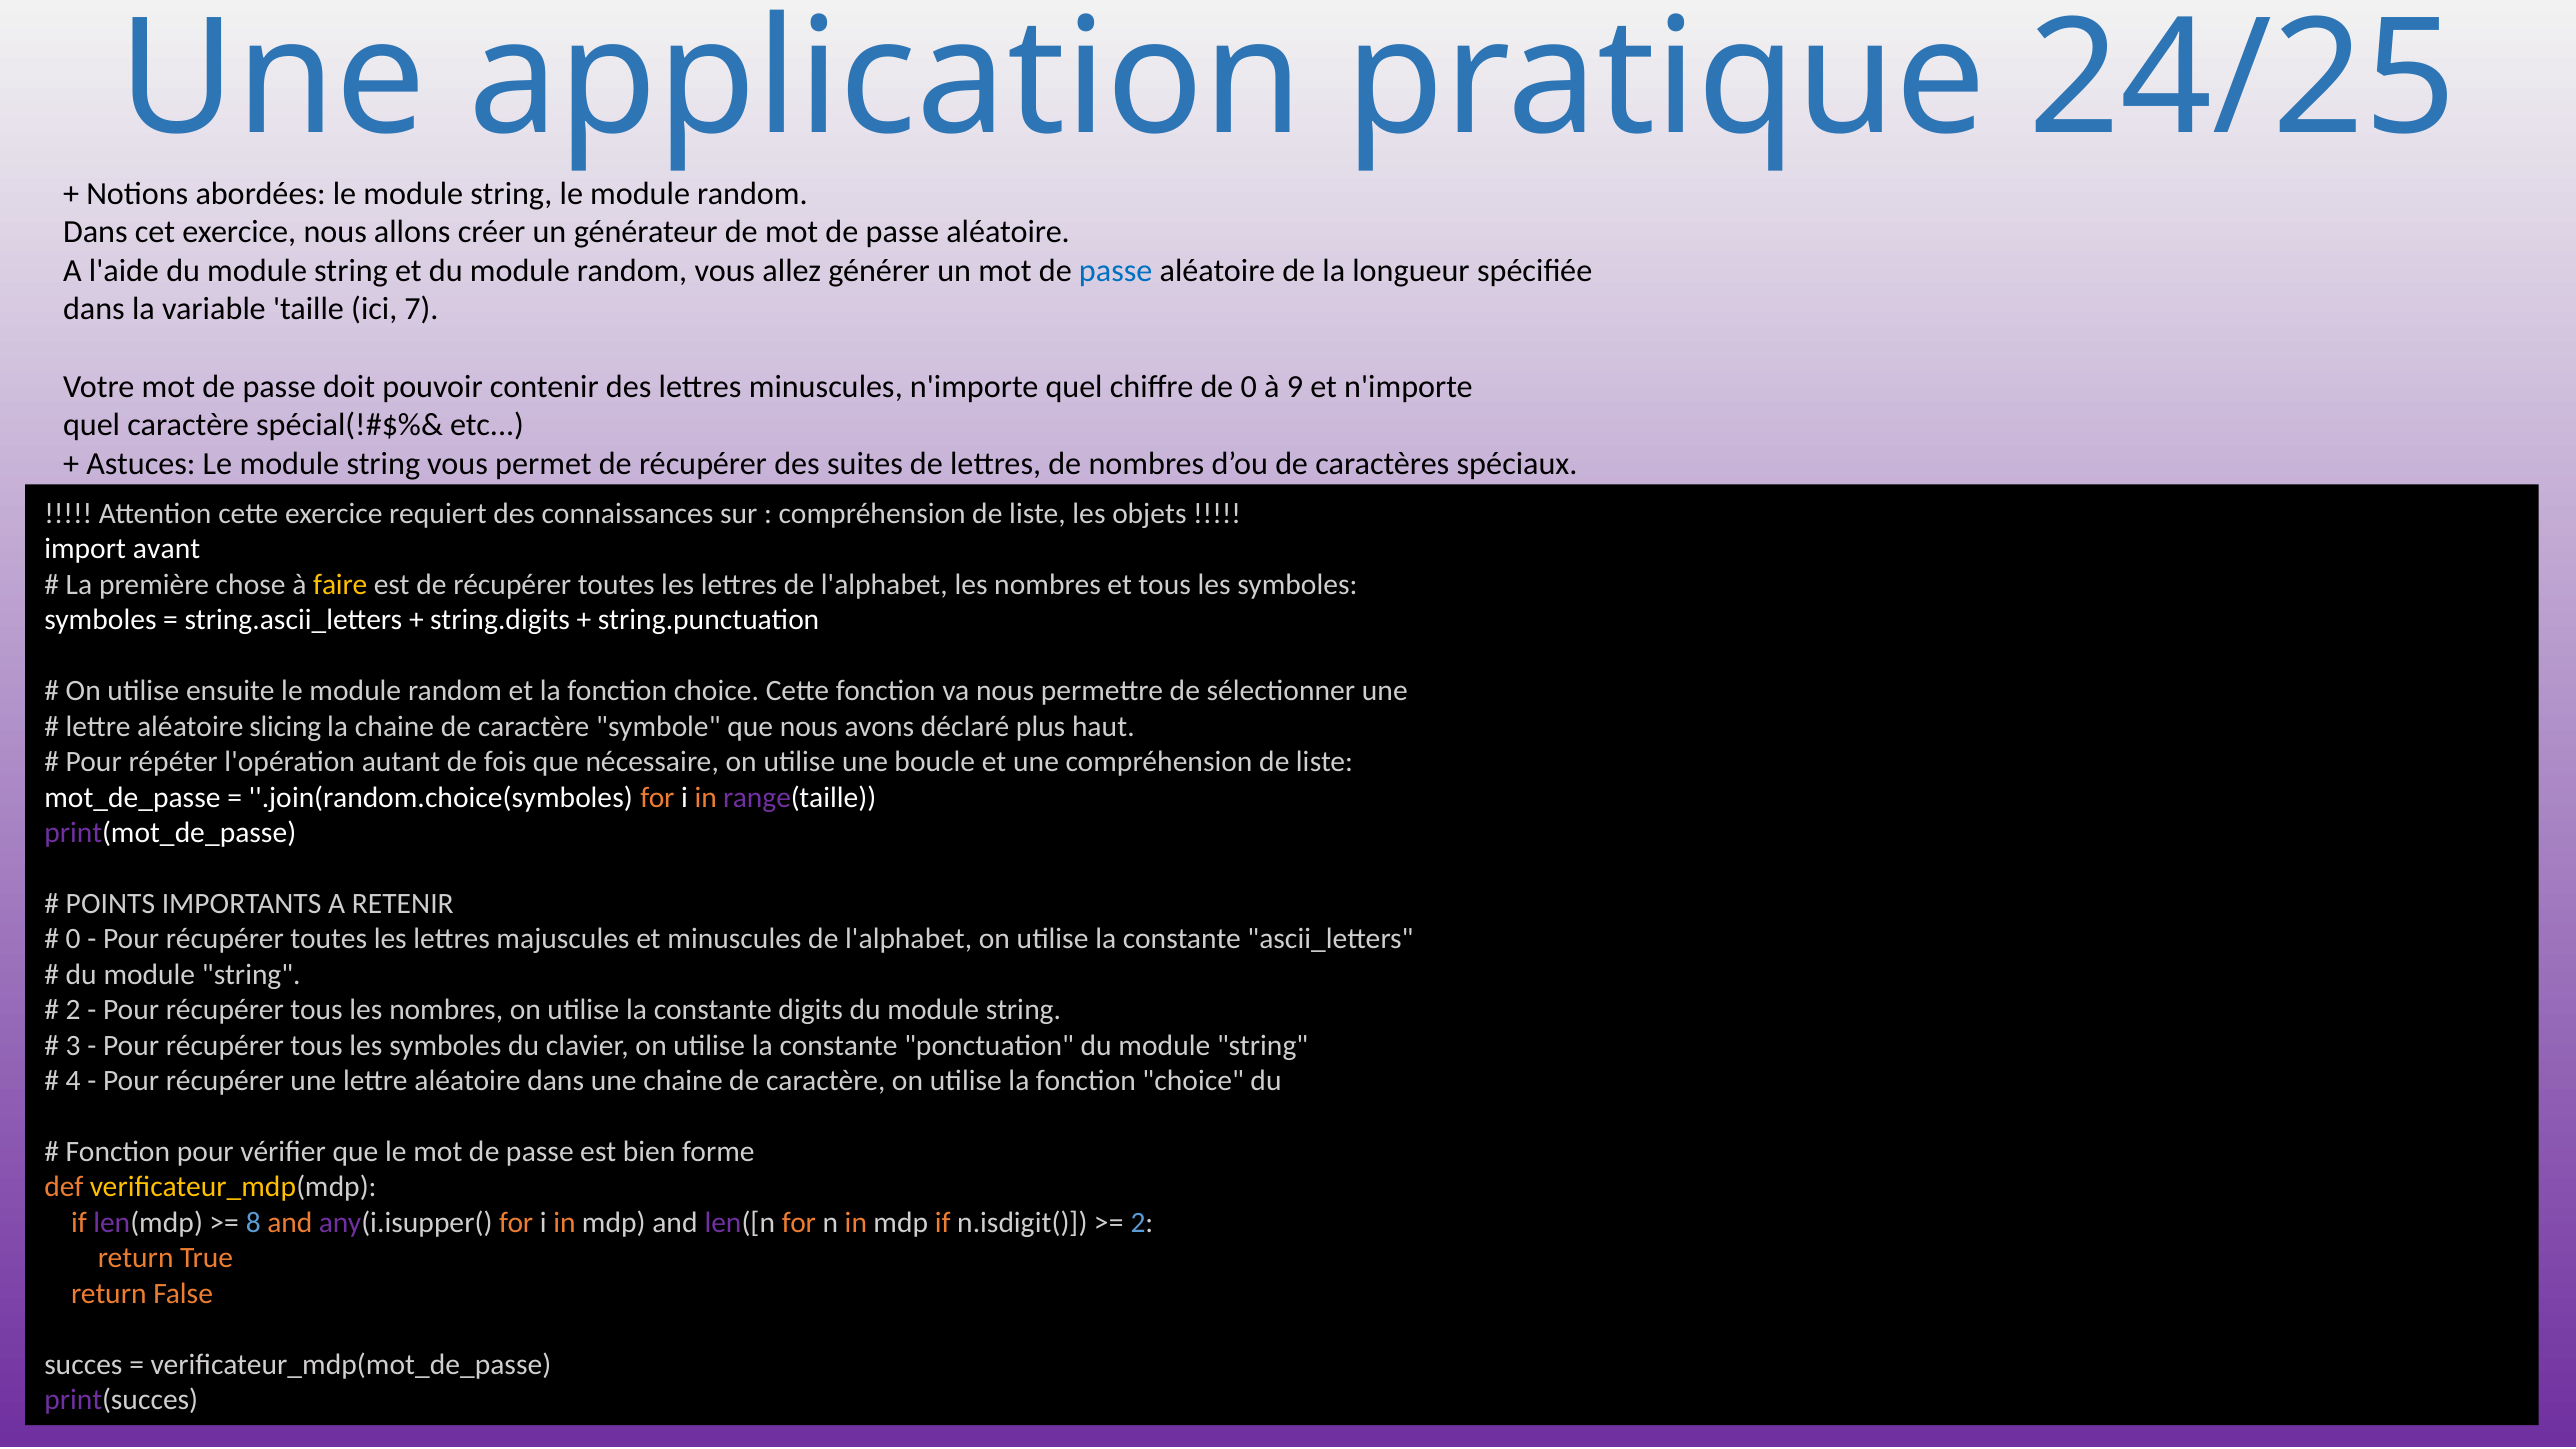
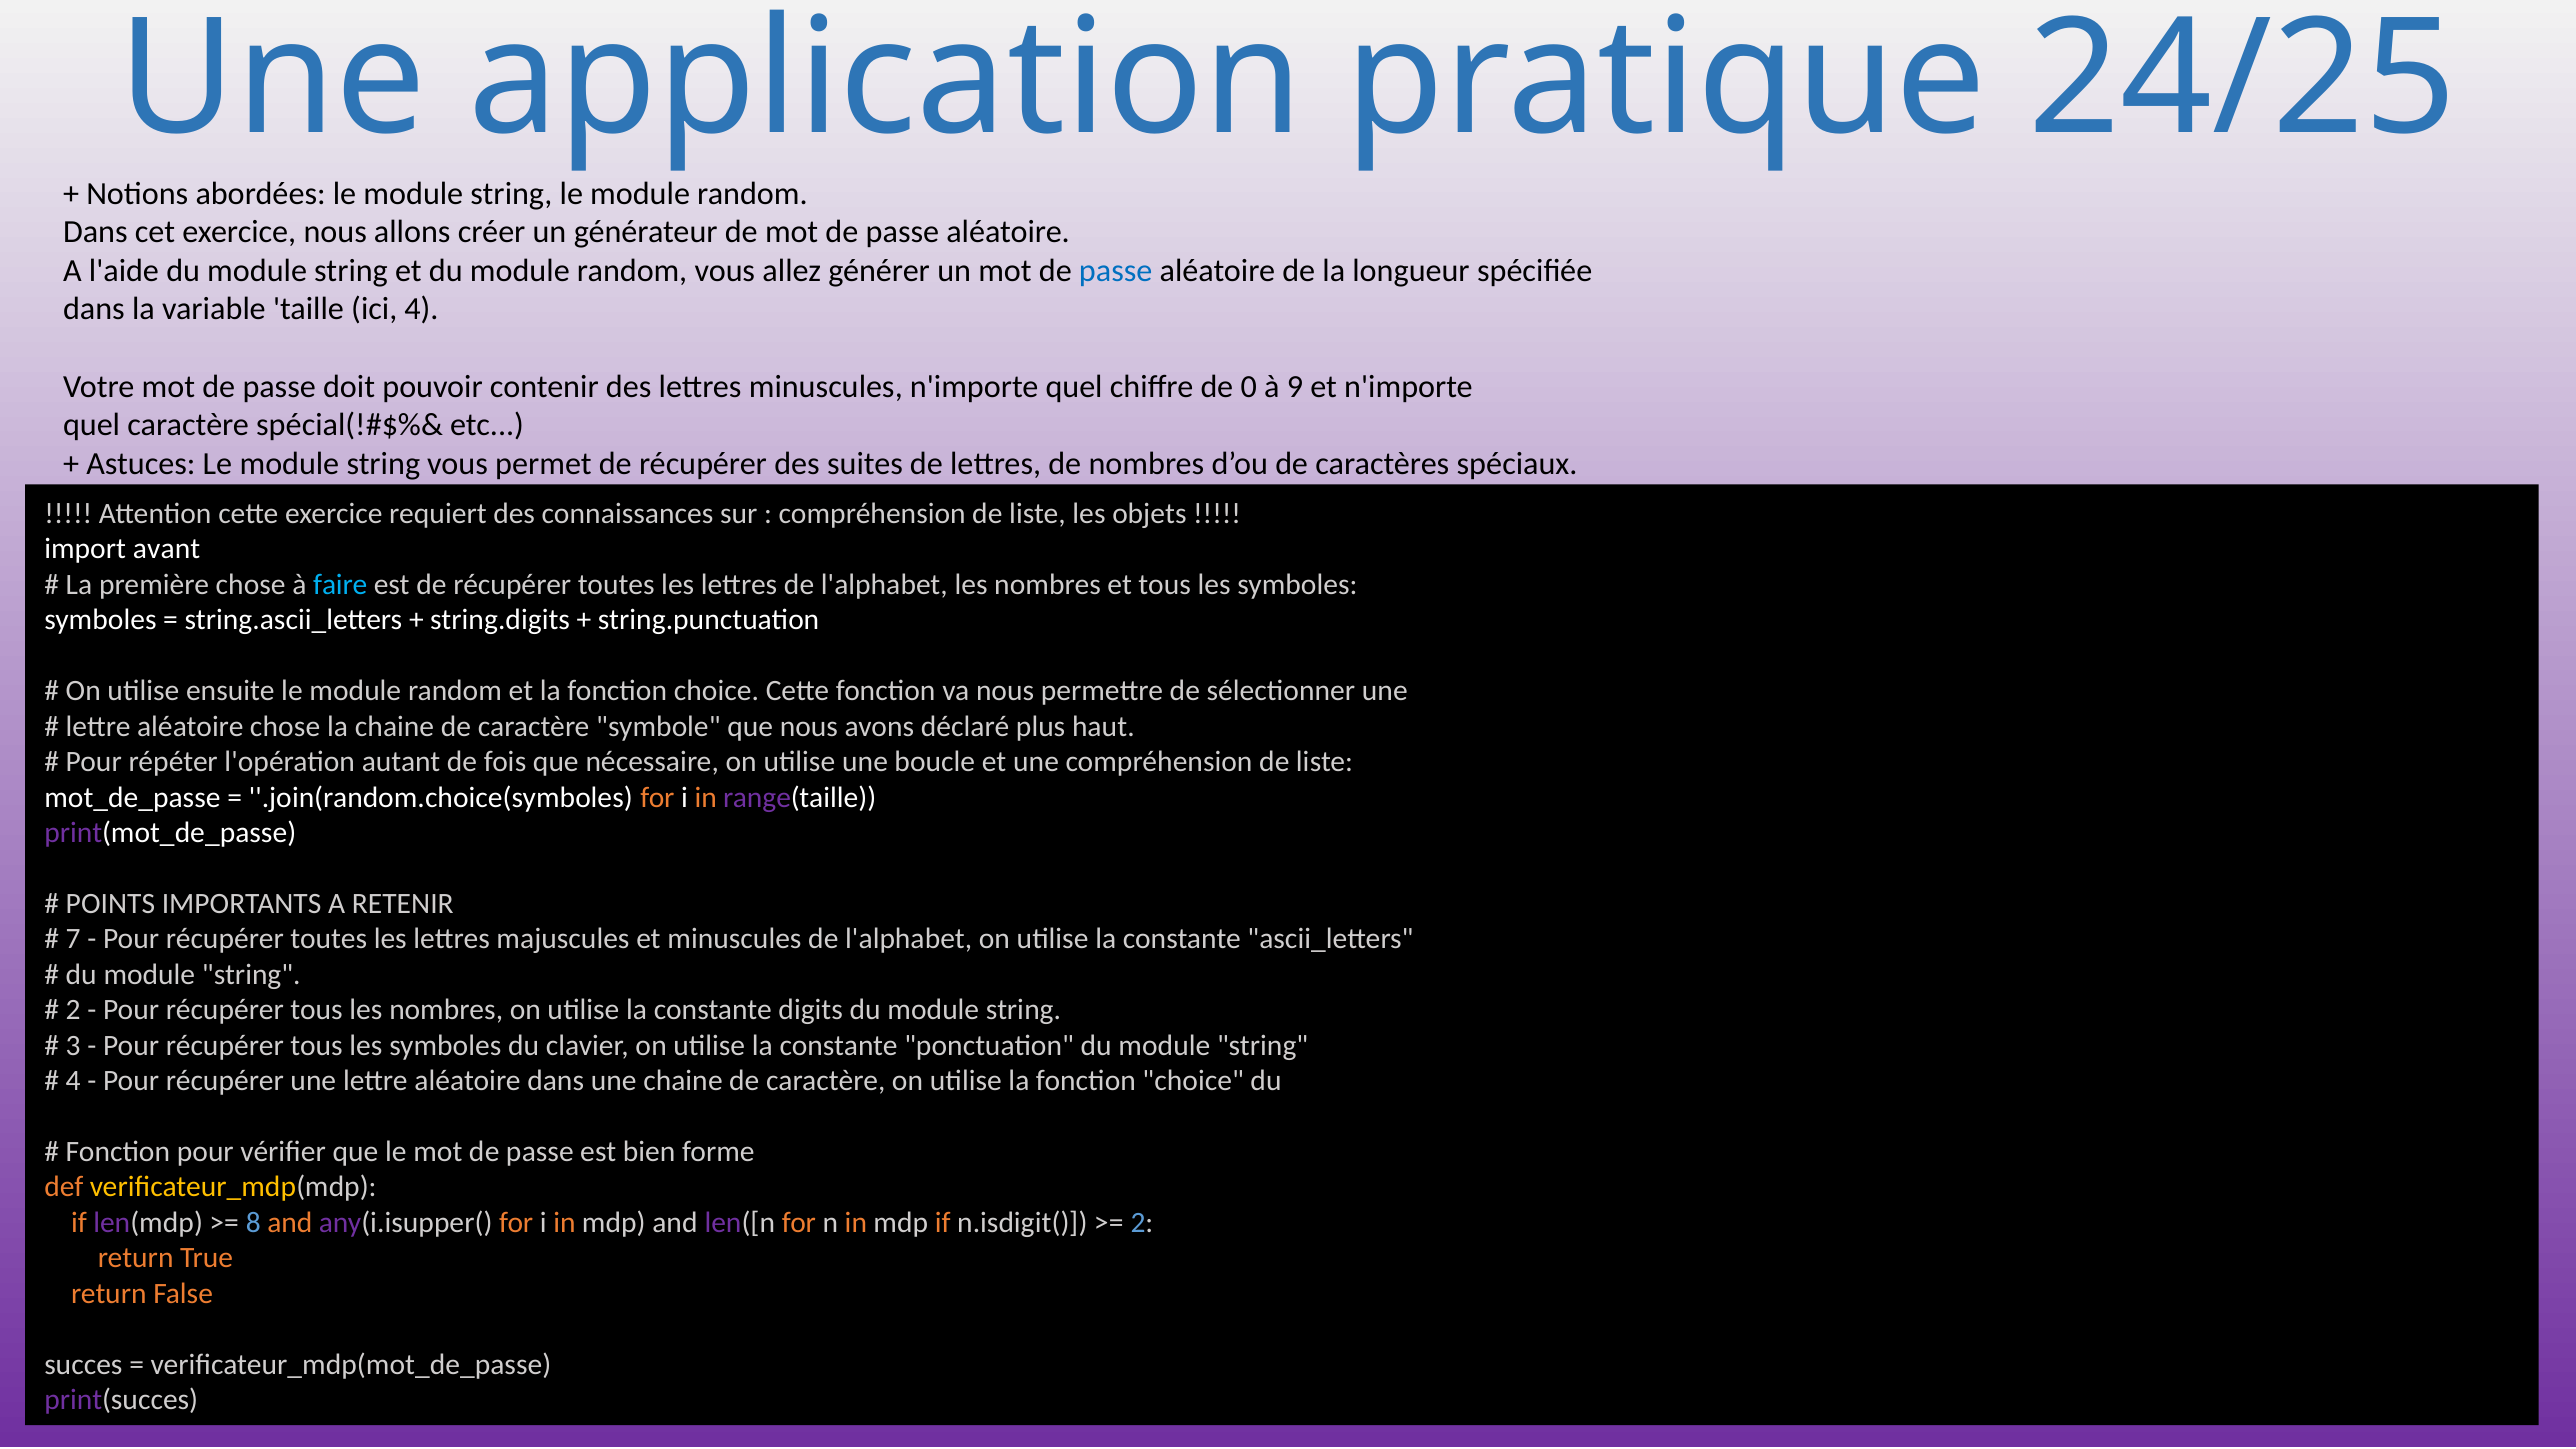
ici 7: 7 -> 4
faire colour: yellow -> light blue
aléatoire slicing: slicing -> chose
0 at (73, 939): 0 -> 7
